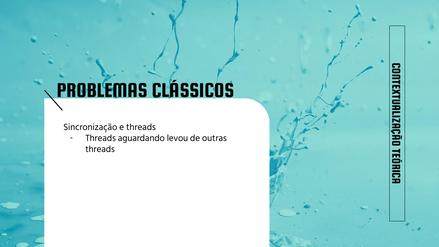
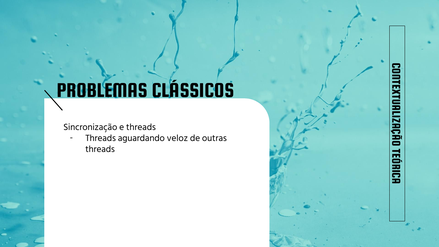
levou: levou -> veloz
